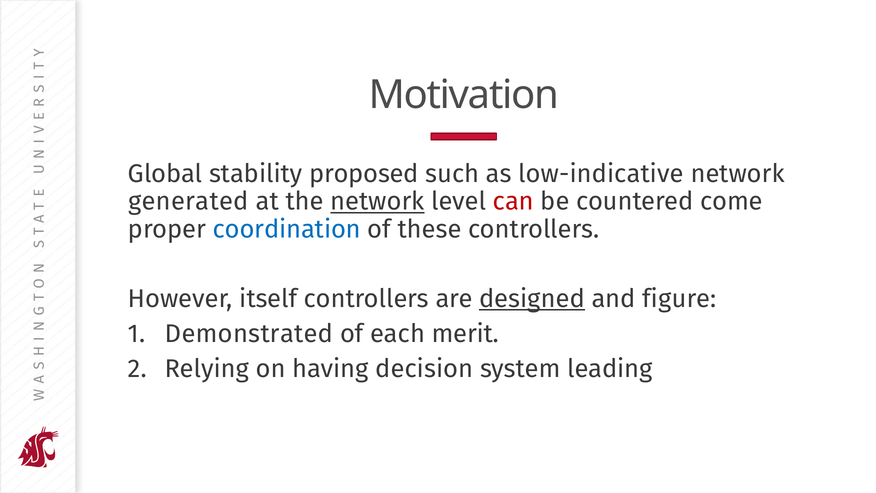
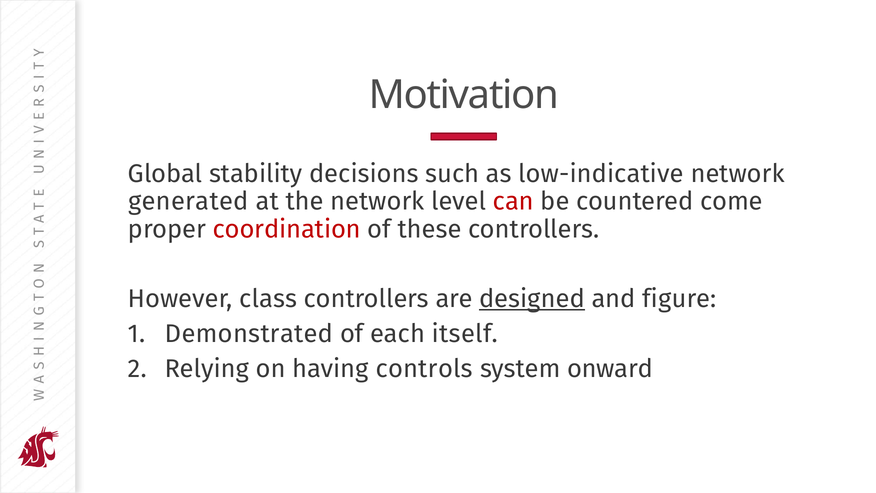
proposed: proposed -> decisions
network at (377, 201) underline: present -> none
coordination colour: blue -> red
itself: itself -> class
merit: merit -> itself
decision: decision -> controls
leading: leading -> onward
